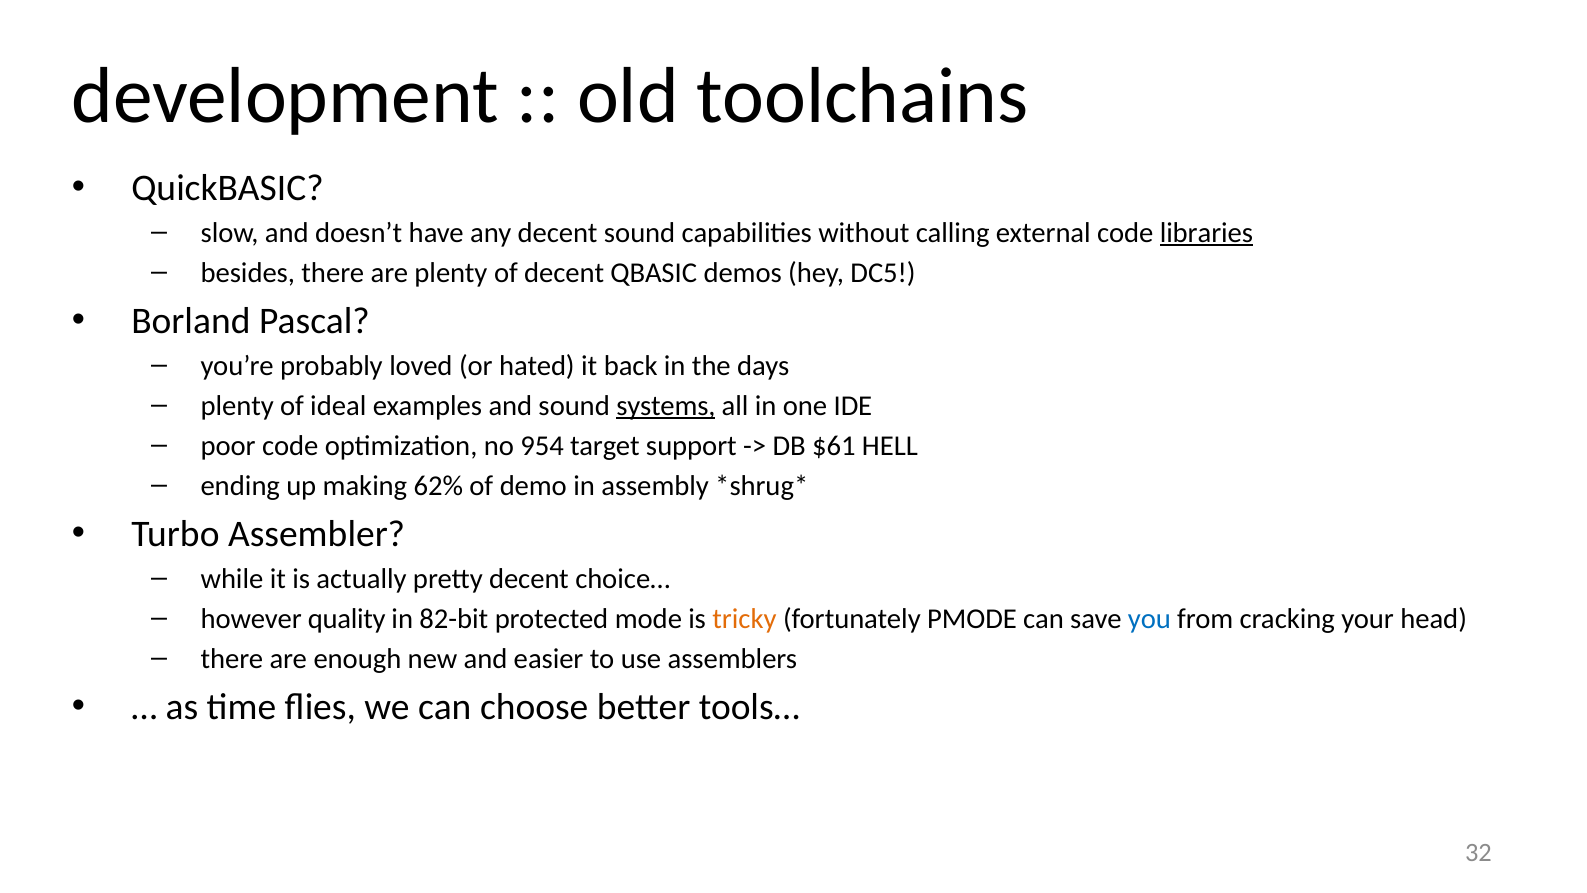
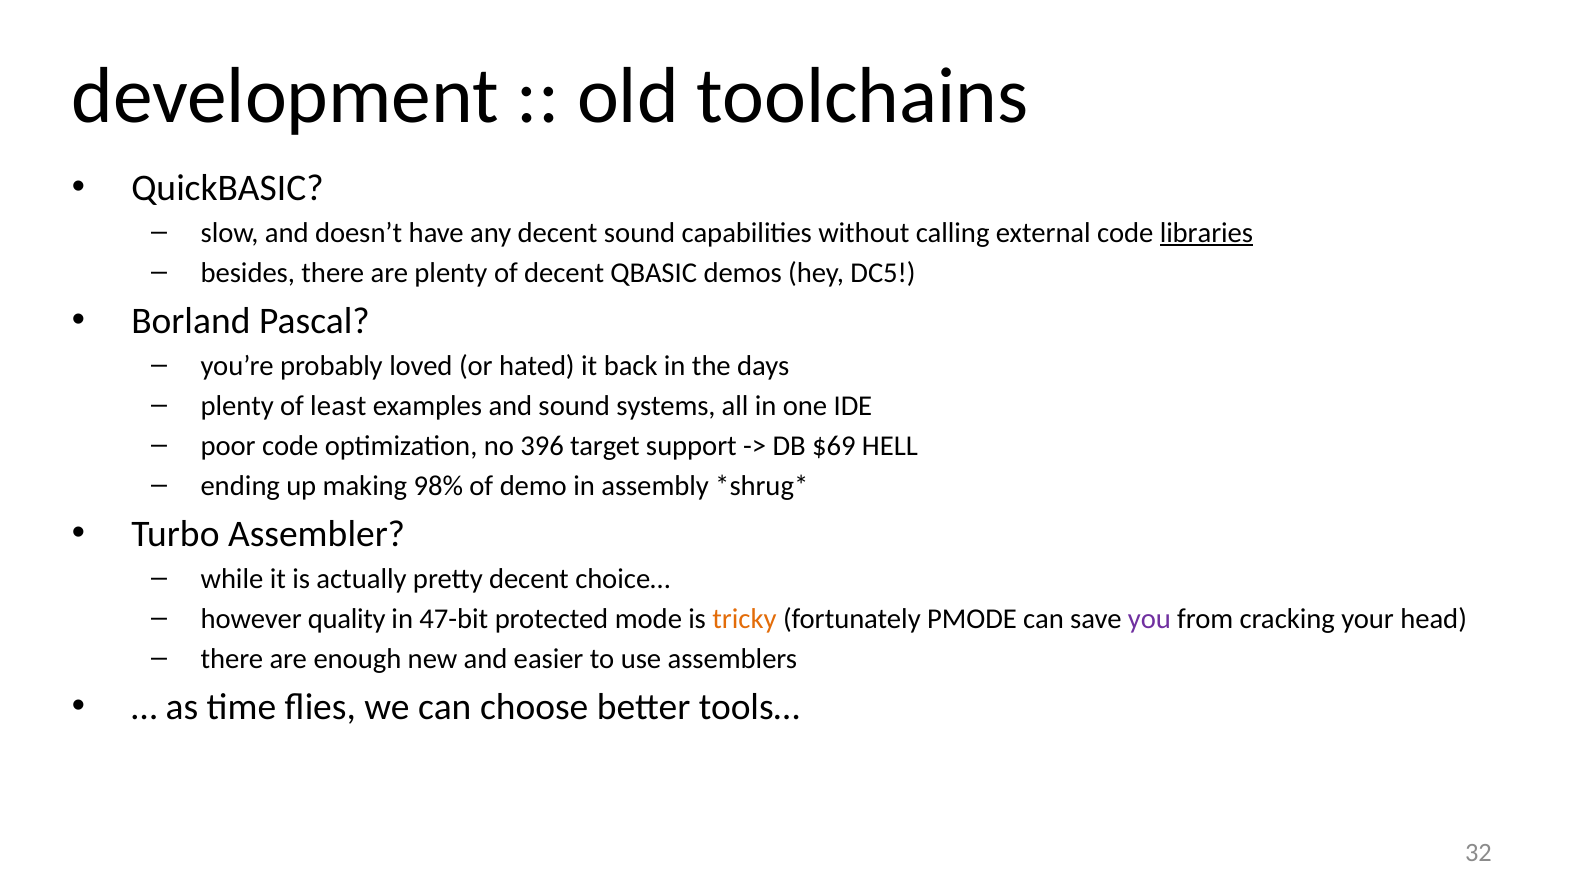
ideal: ideal -> least
systems underline: present -> none
954: 954 -> 396
$61: $61 -> $69
62%: 62% -> 98%
82-bit: 82-bit -> 47-bit
you colour: blue -> purple
